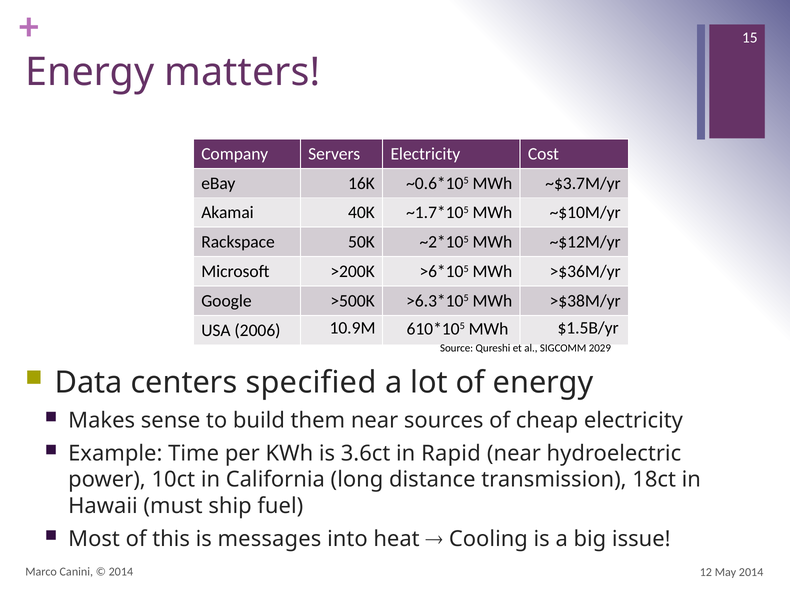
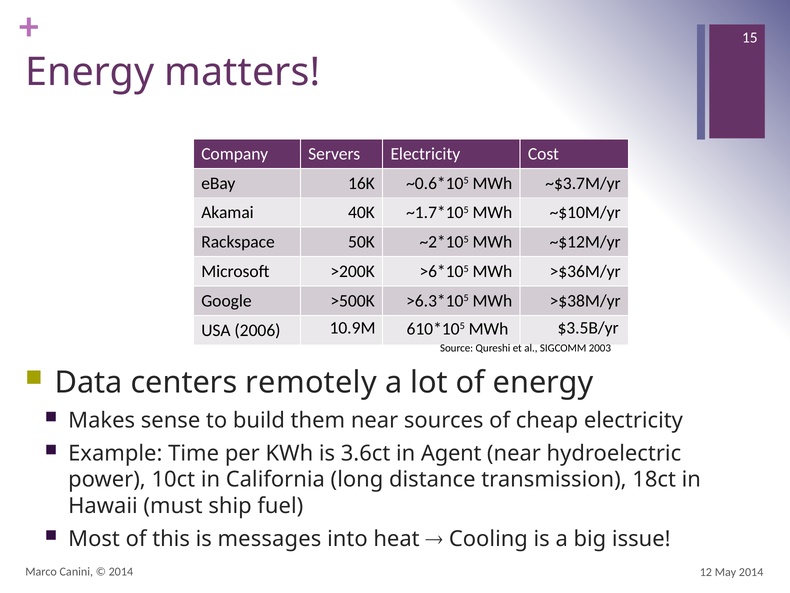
$1.5B/yr: $1.5B/yr -> $3.5B/yr
2029: 2029 -> 2003
specified: specified -> remotely
Rapid: Rapid -> Agent
